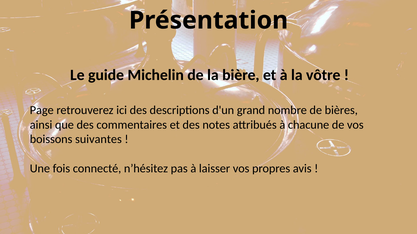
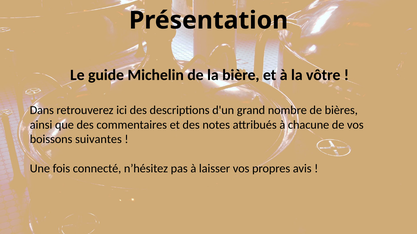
Page: Page -> Dans
